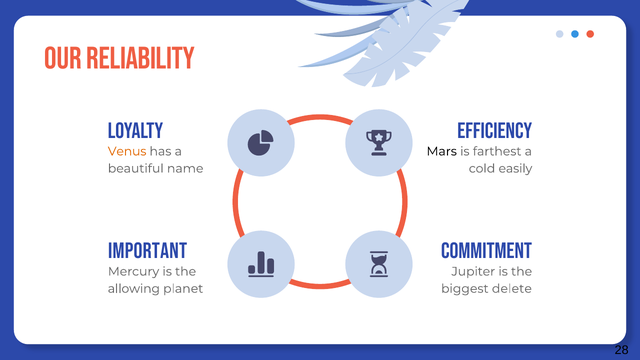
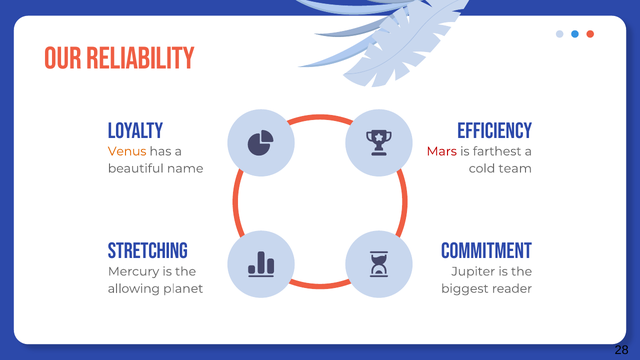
Mars colour: black -> red
easily: easily -> team
IMPORTANT: IMPORTANT -> STRETCHING
delete: delete -> reader
